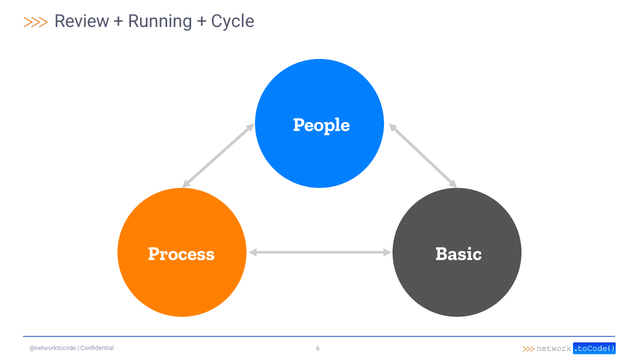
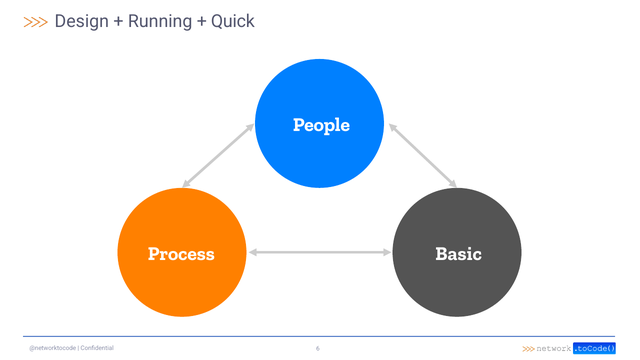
Review: Review -> Design
Cycle: Cycle -> Quick
